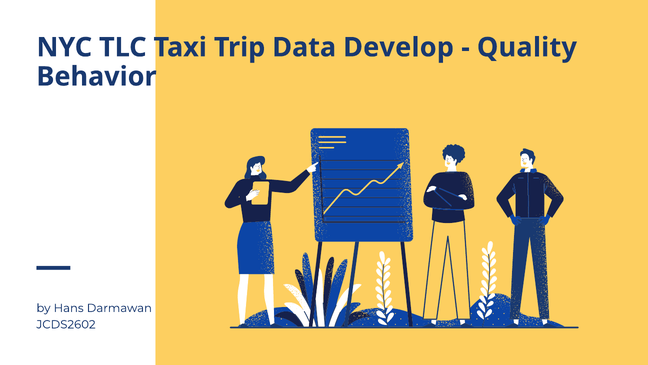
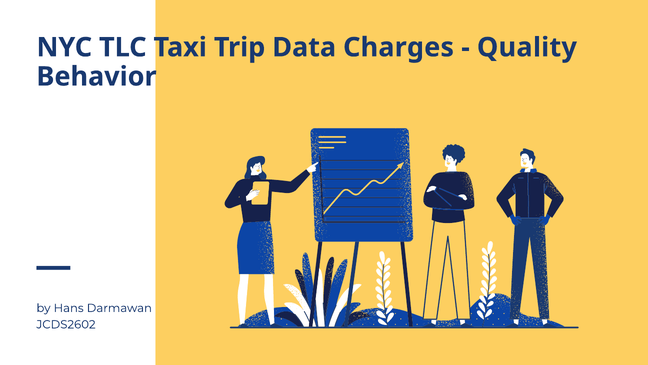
Develop: Develop -> Charges
